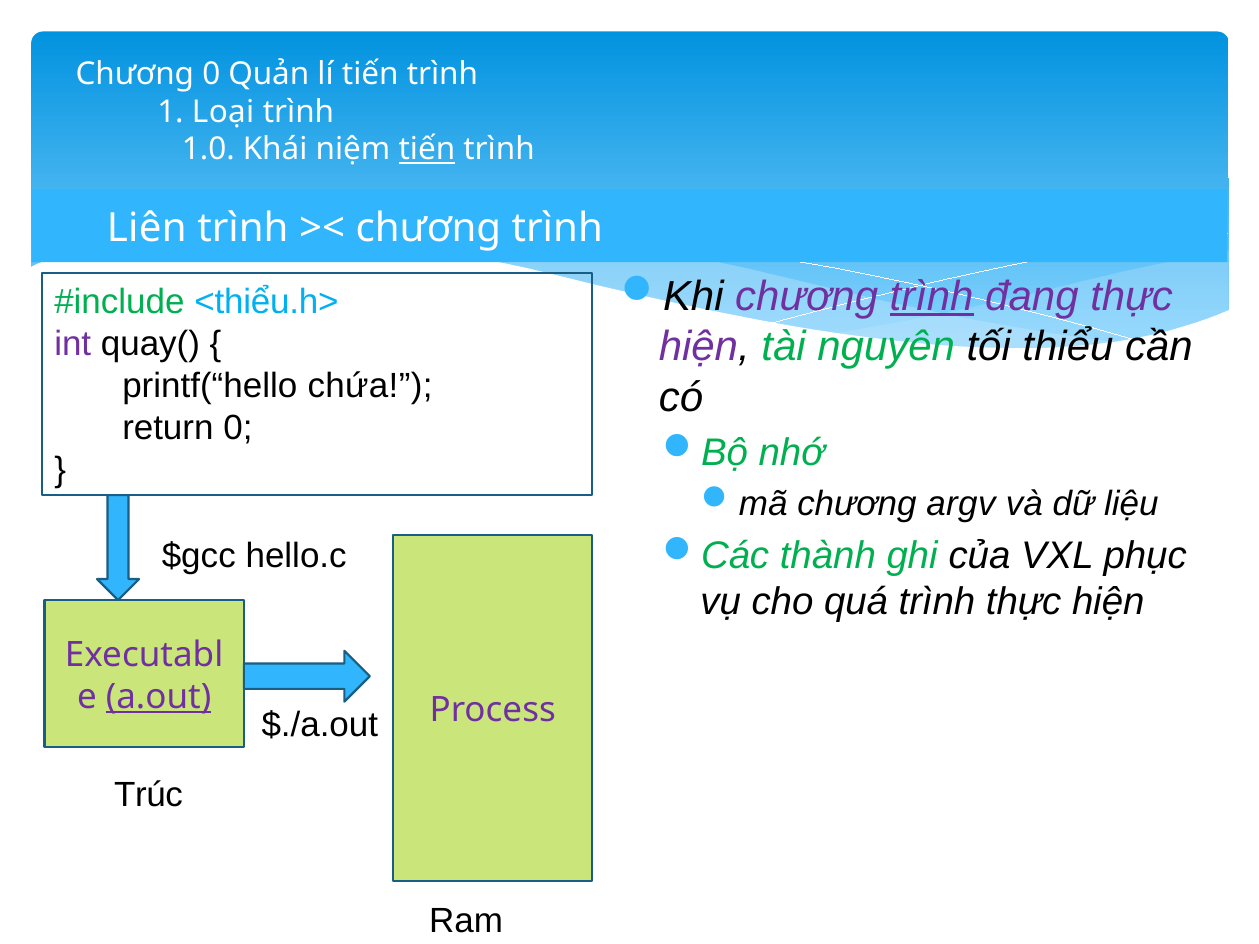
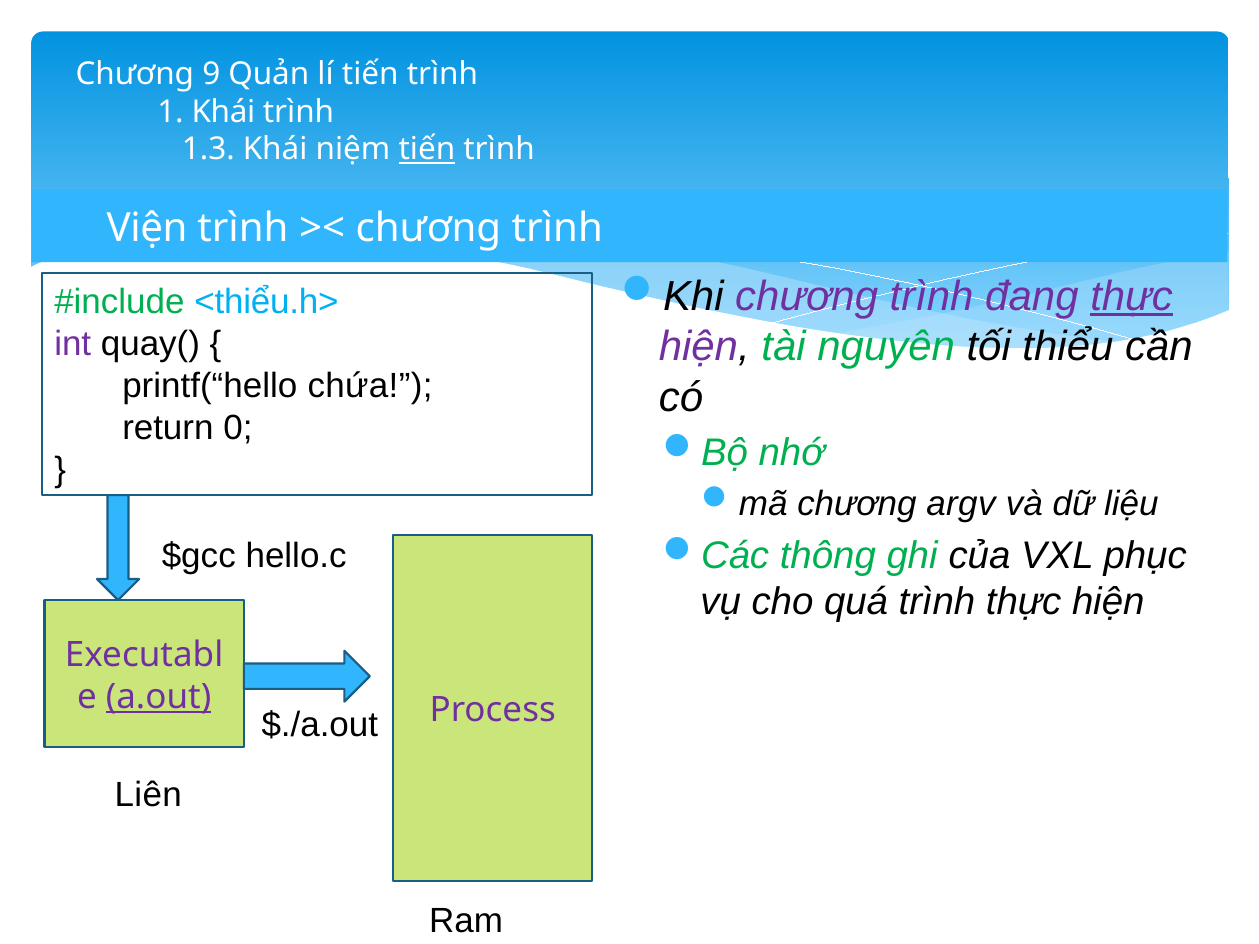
Chương 0: 0 -> 9
1 Loại: Loại -> Khái
1.0: 1.0 -> 1.3
Liên: Liên -> Viện
trình at (932, 297) underline: present -> none
thực at (1132, 297) underline: none -> present
thành: thành -> thông
Trúc: Trúc -> Liên
